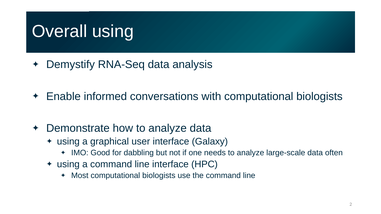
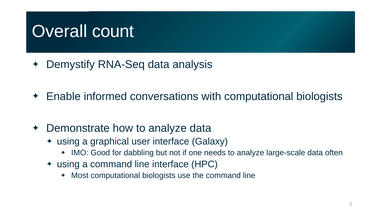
Overall using: using -> count
